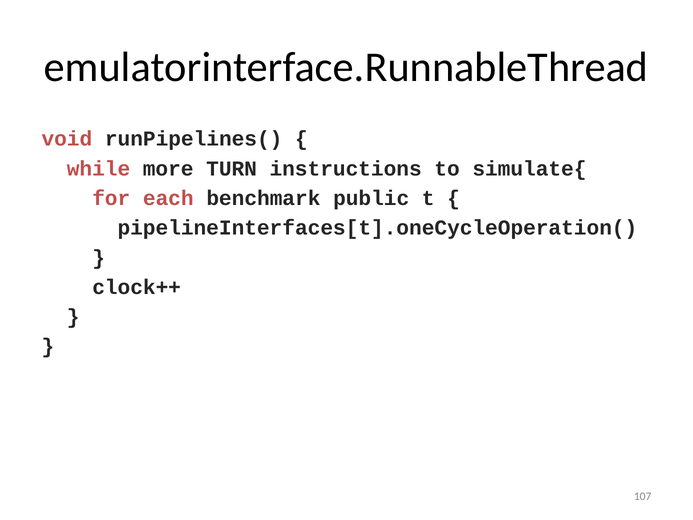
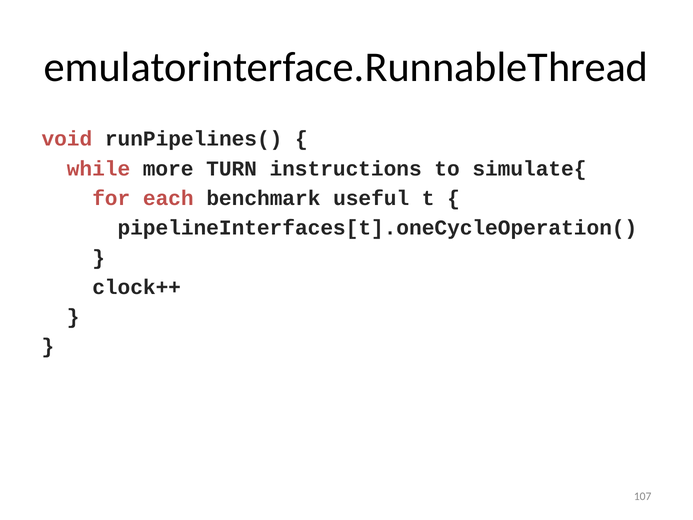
public: public -> useful
